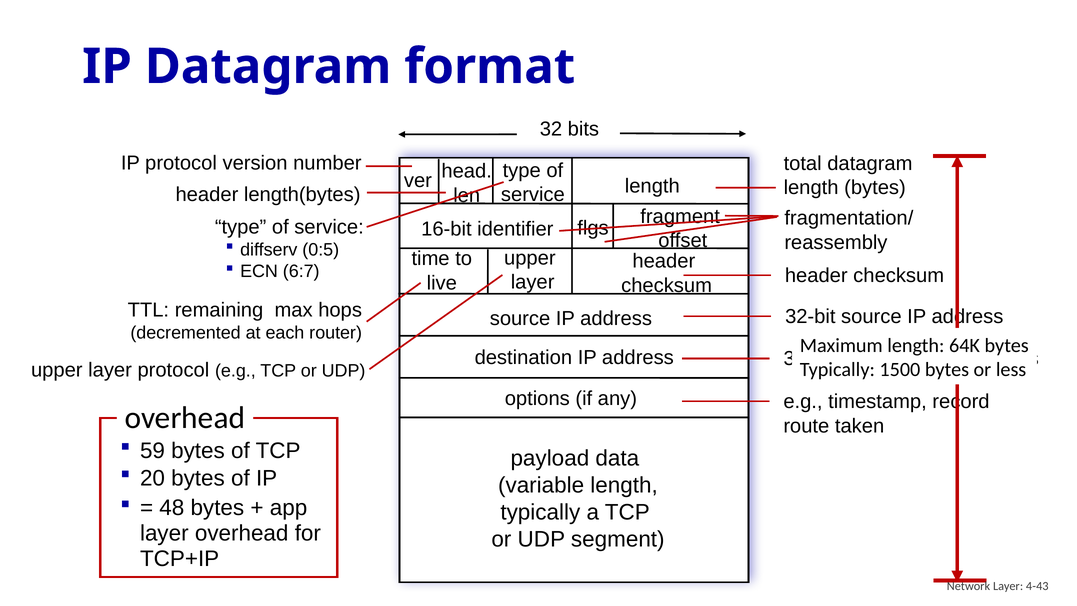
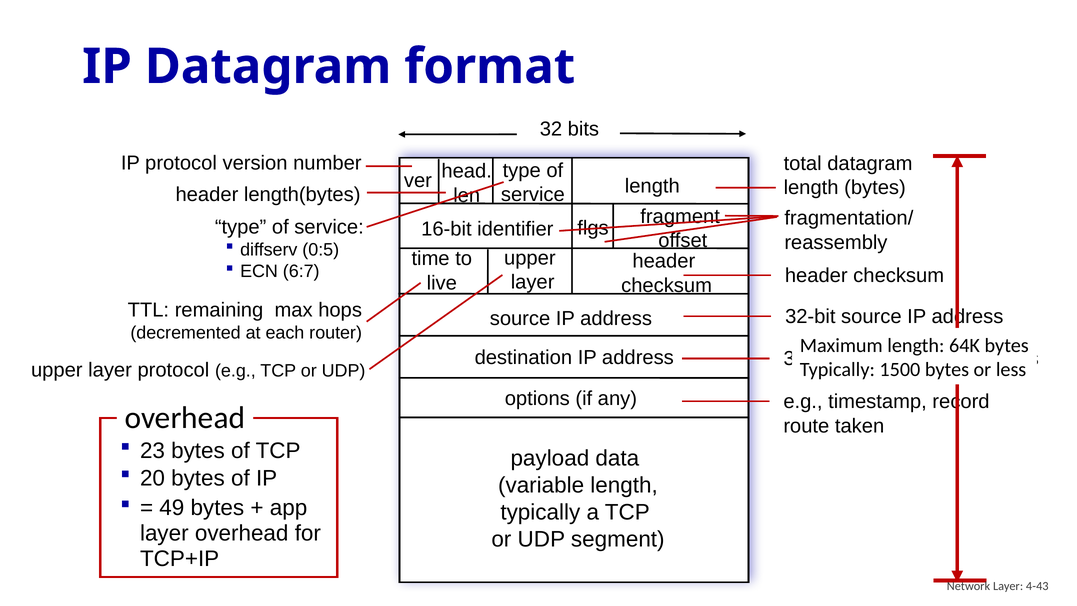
59: 59 -> 23
48: 48 -> 49
